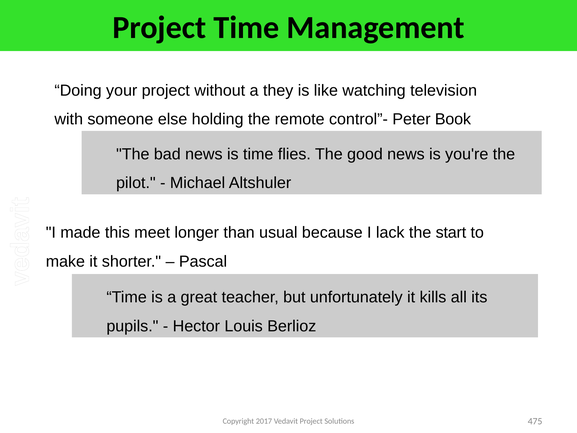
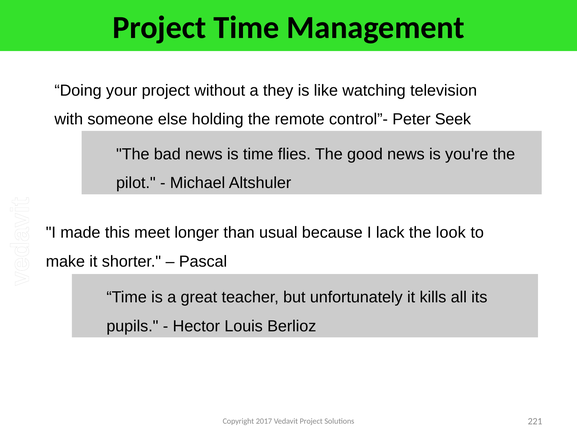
Book: Book -> Seek
start: start -> look
475: 475 -> 221
